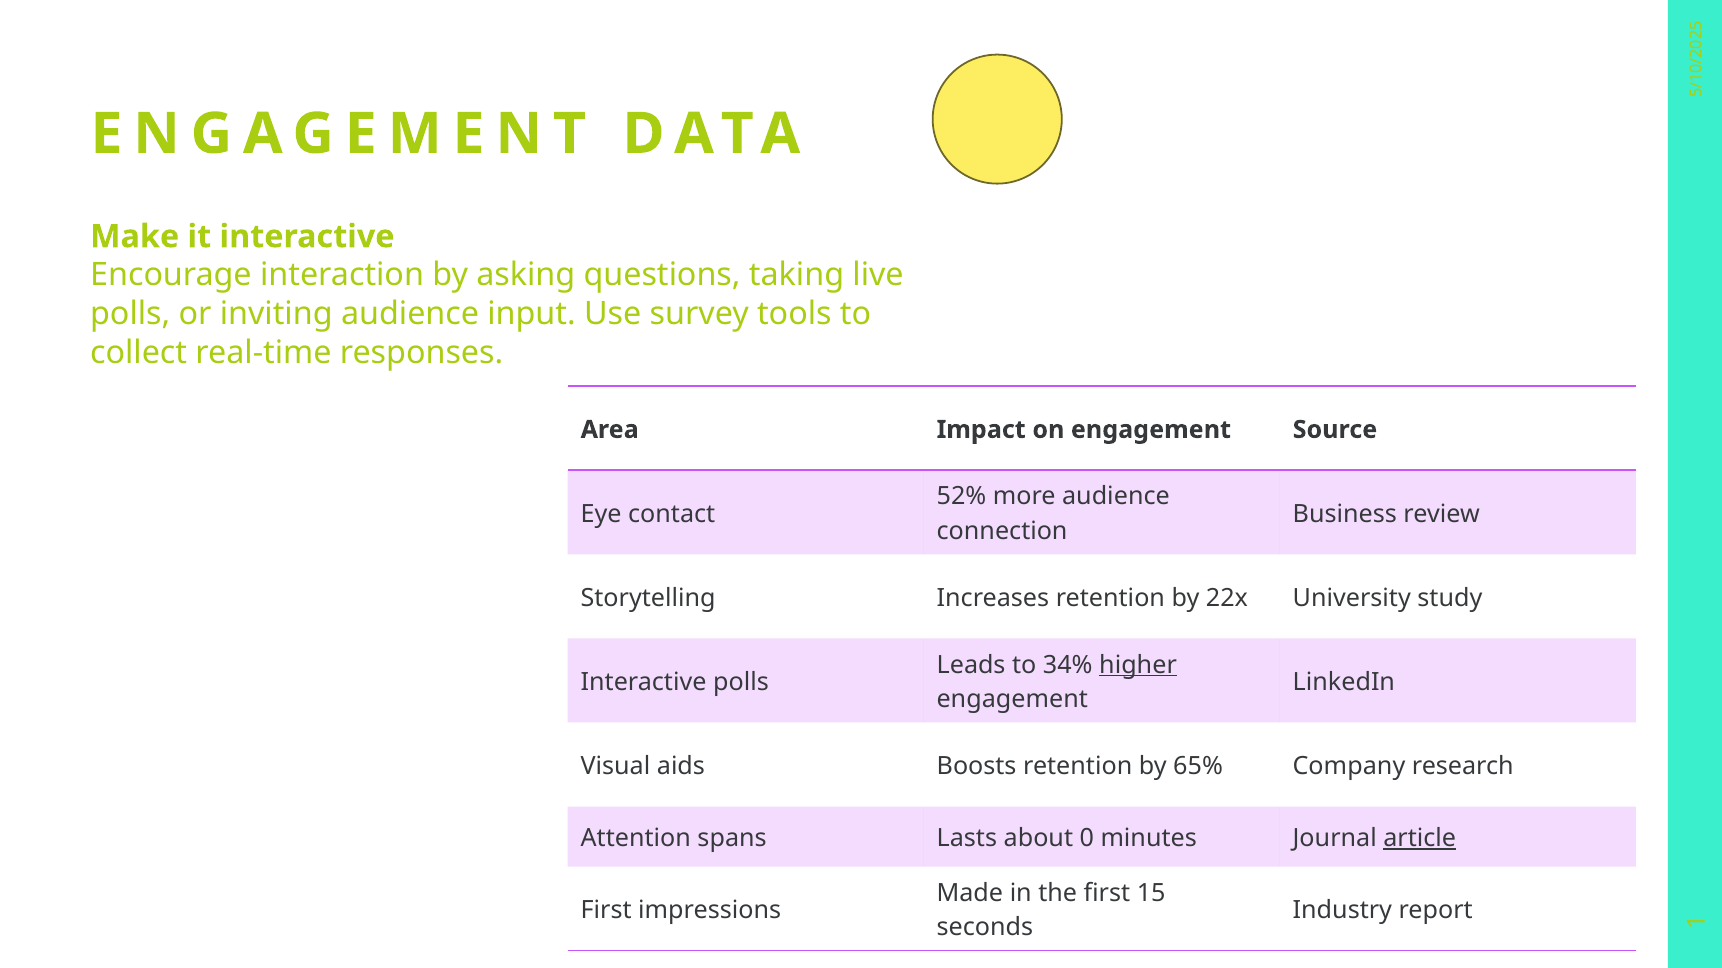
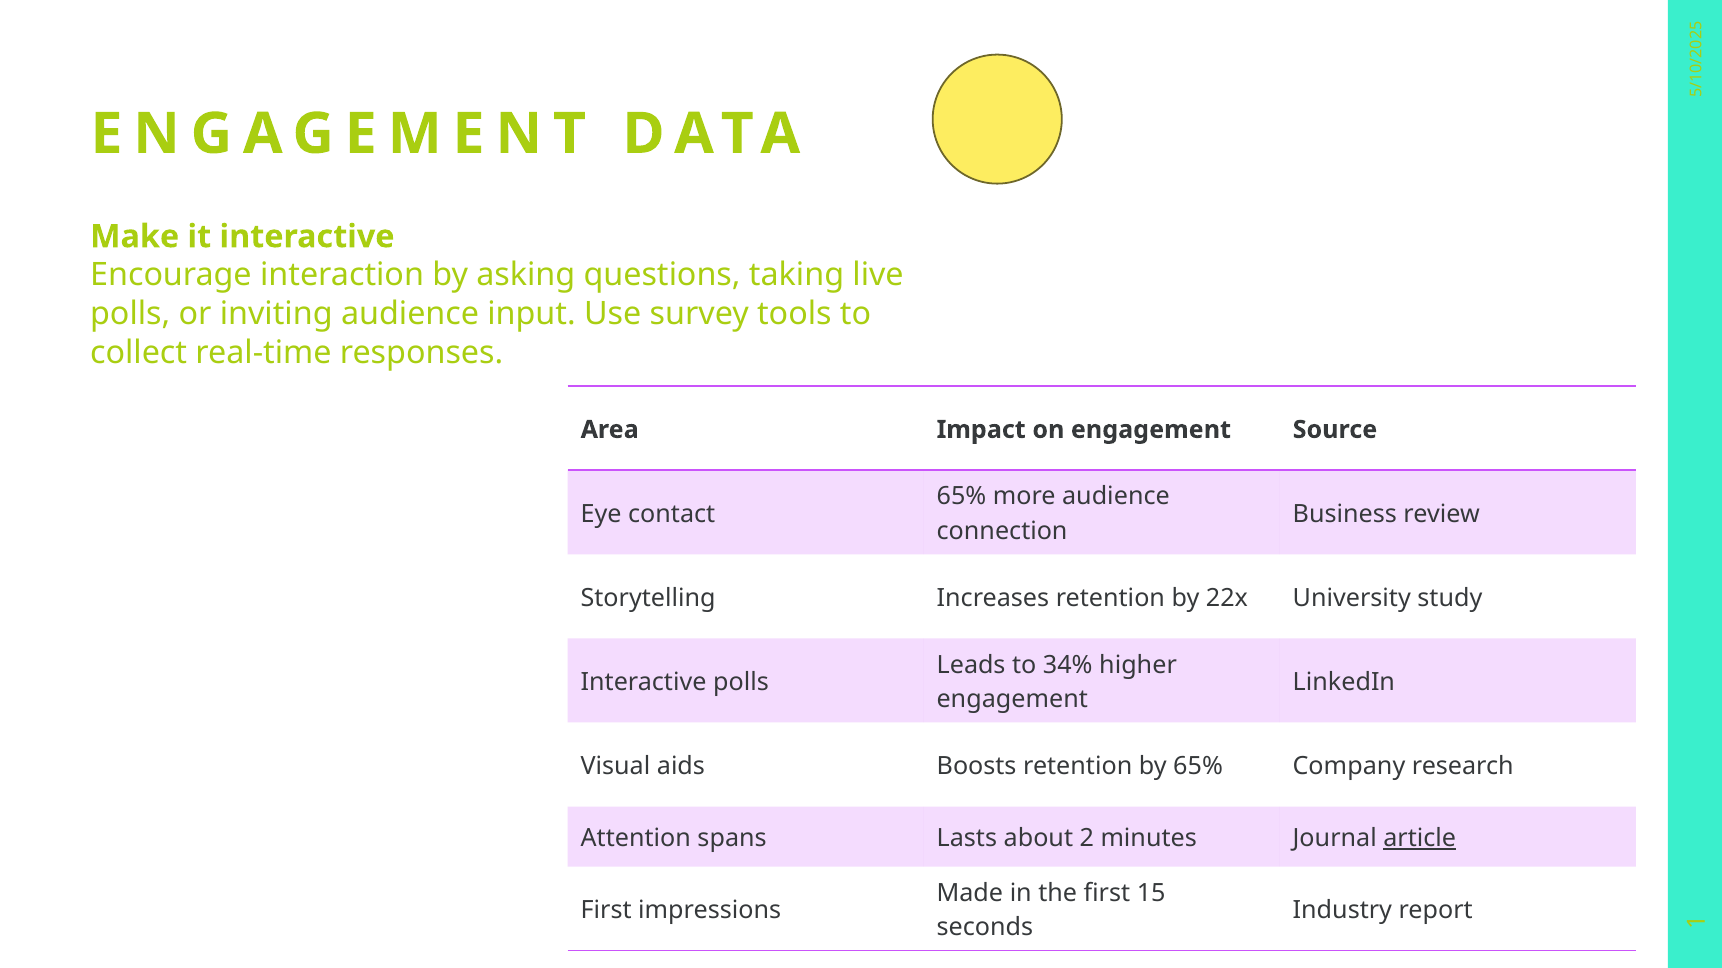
52% at (961, 497): 52% -> 65%
higher underline: present -> none
about 0: 0 -> 2
